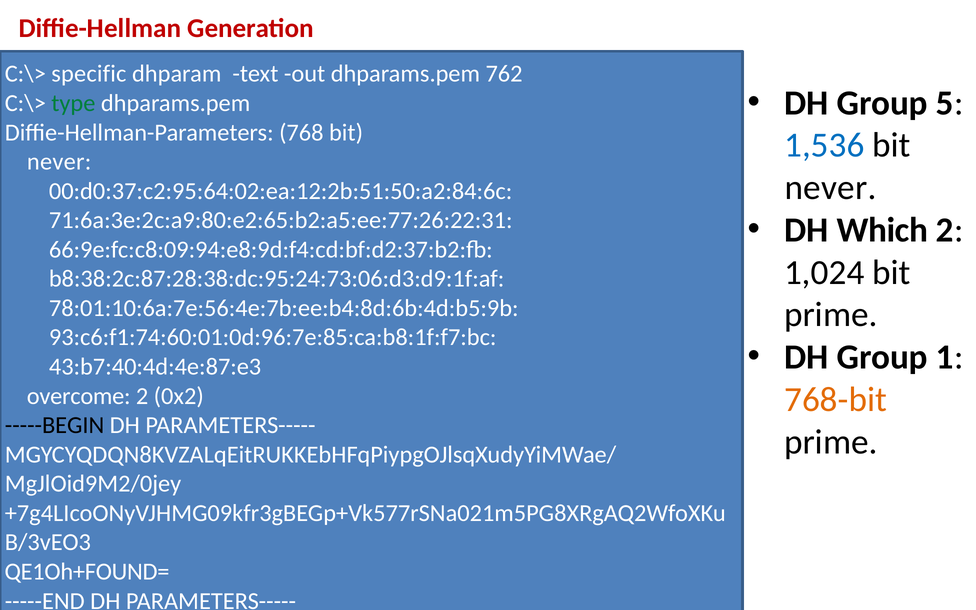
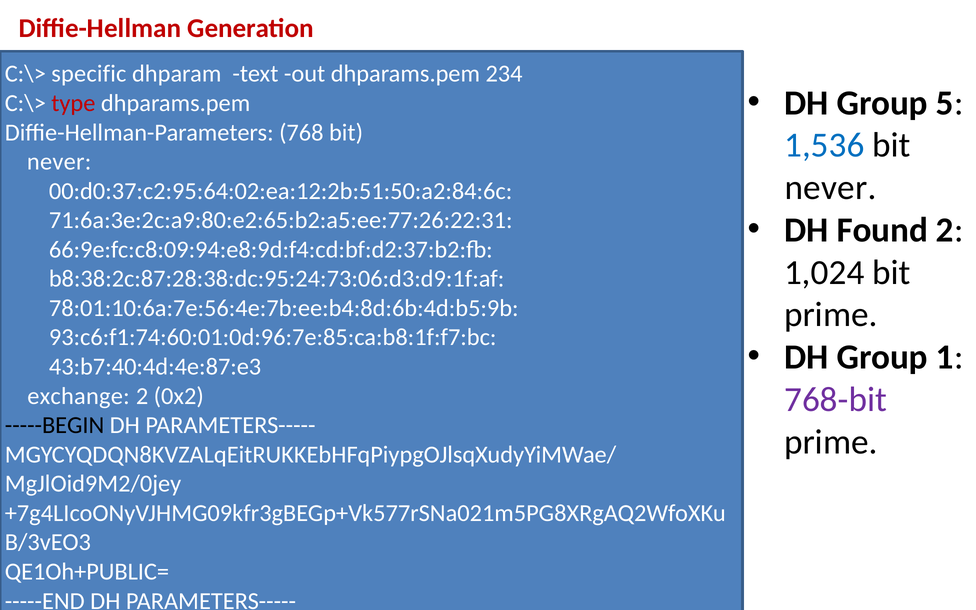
762: 762 -> 234
type colour: green -> red
Which: Which -> Found
768-bit colour: orange -> purple
overcome: overcome -> exchange
QE1Oh+FOUND=: QE1Oh+FOUND= -> QE1Oh+PUBLIC=
